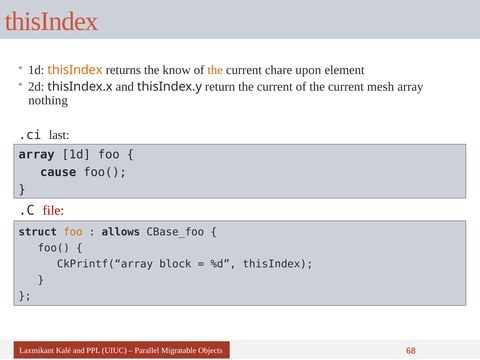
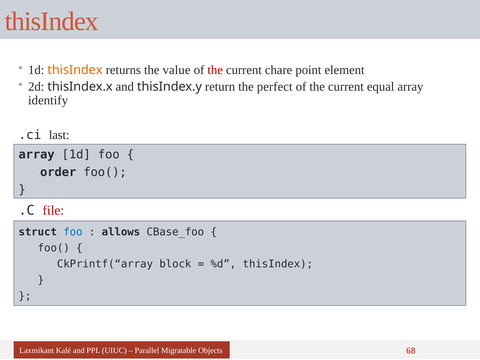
know: know -> value
the at (215, 70) colour: orange -> red
upon: upon -> point
return the current: current -> perfect
mesh: mesh -> equal
nothing: nothing -> identify
cause: cause -> order
foo at (73, 232) colour: orange -> blue
